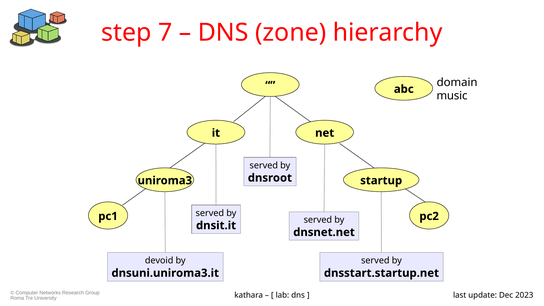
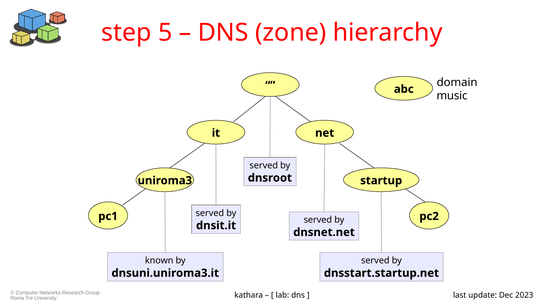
7: 7 -> 5
devoid: devoid -> known
